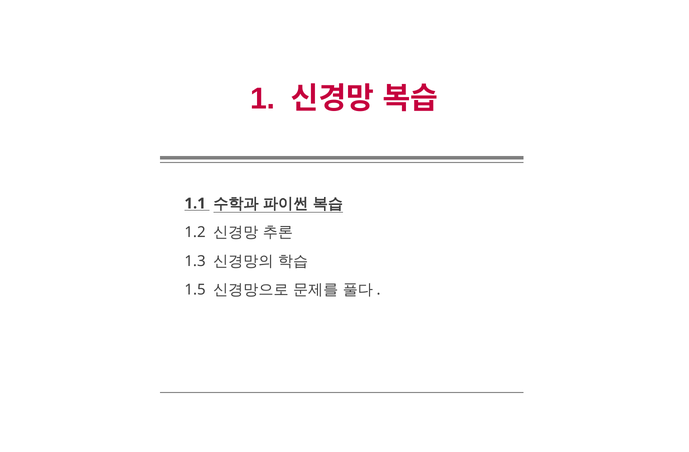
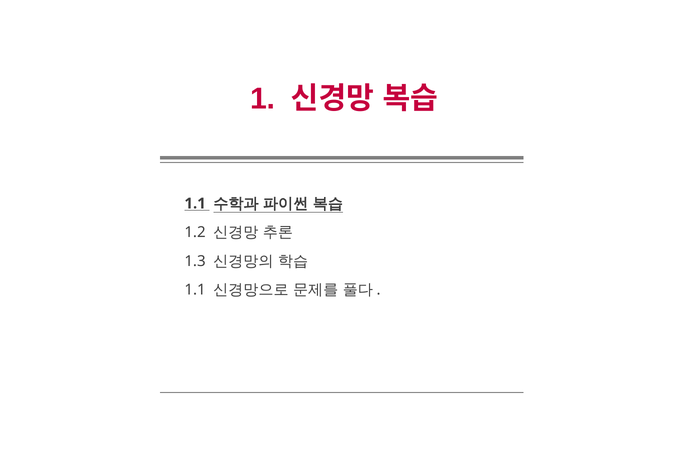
1.5 at (195, 290): 1.5 -> 1.1
